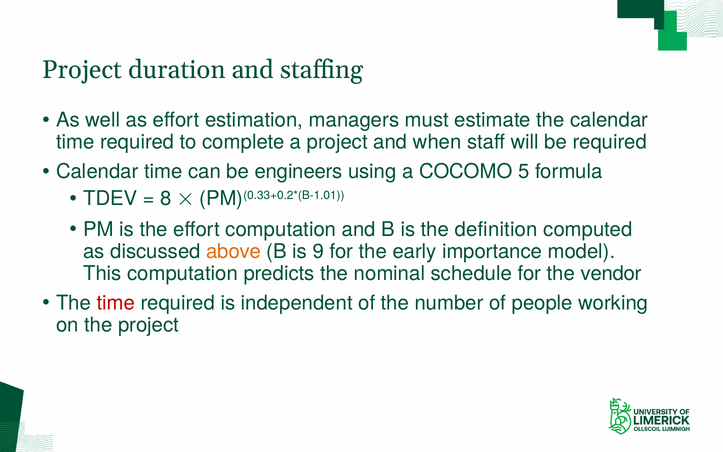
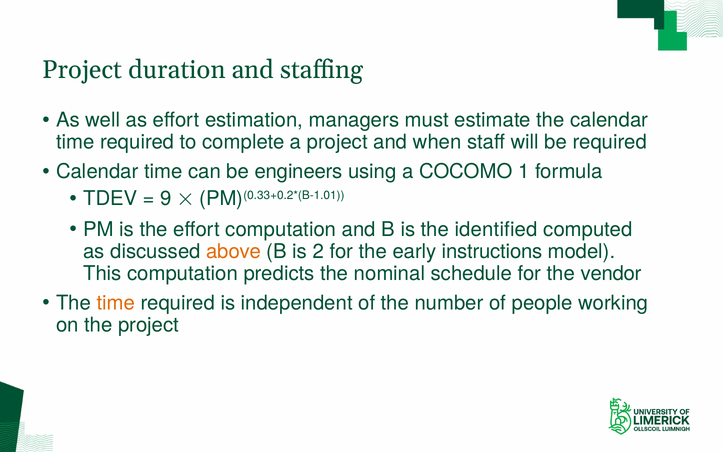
5: 5 -> 1
8: 8 -> 9
definition: definition -> identified
9: 9 -> 2
importance: importance -> instructions
time at (116, 303) colour: red -> orange
